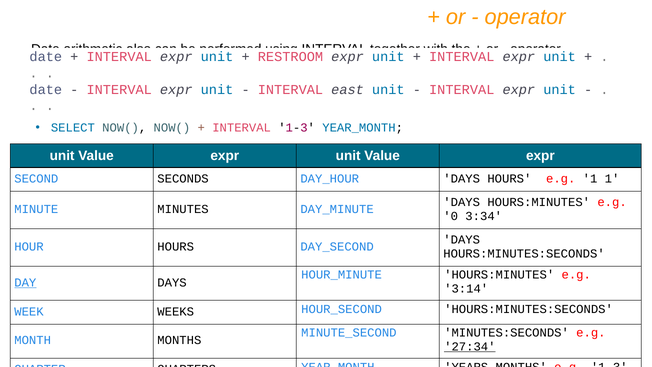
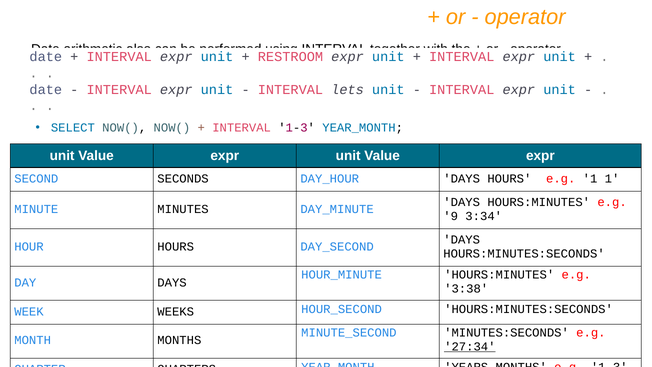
east: east -> lets
0: 0 -> 9
DAY at (25, 282) underline: present -> none
3:14: 3:14 -> 3:38
